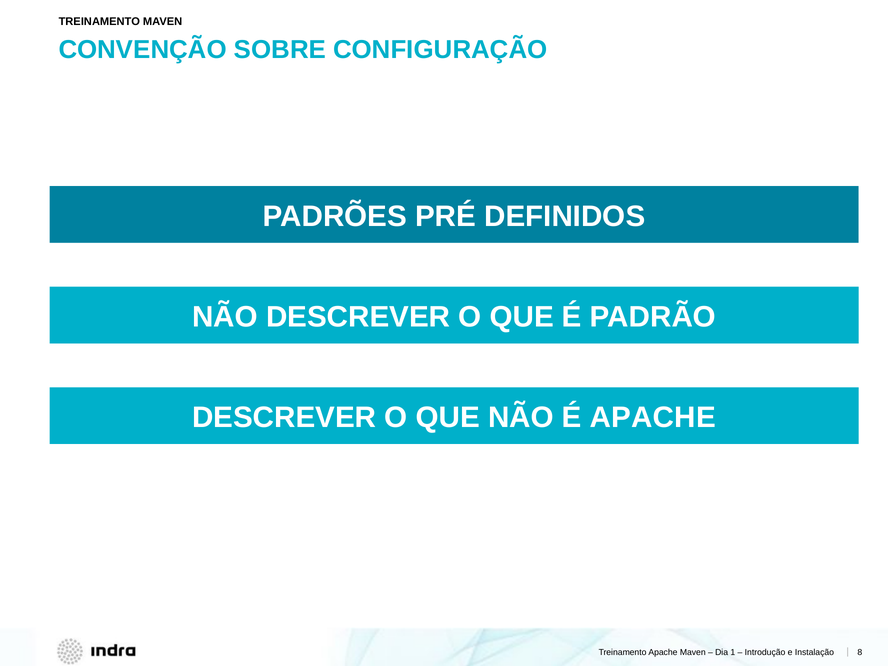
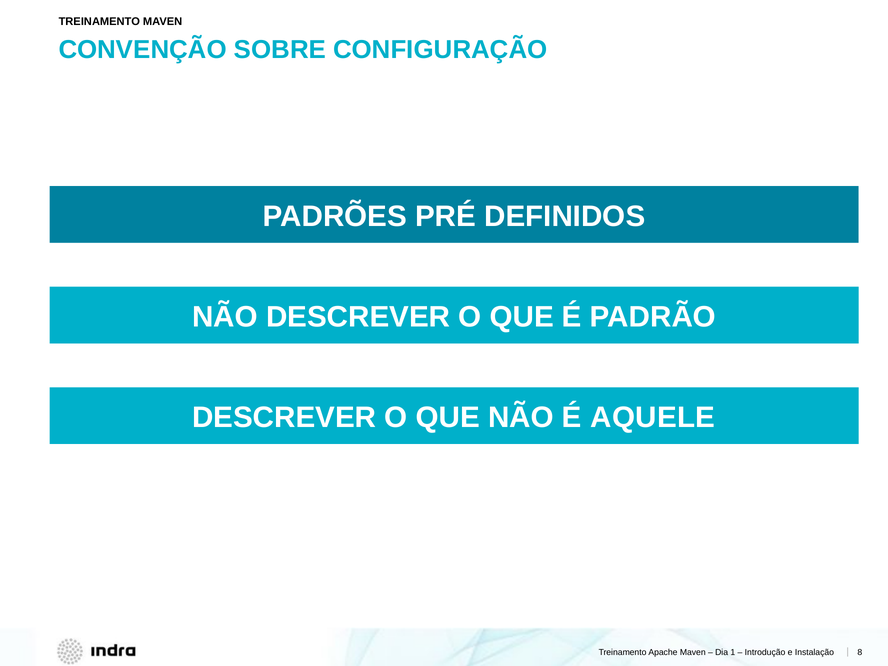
É APACHE: APACHE -> AQUELE
